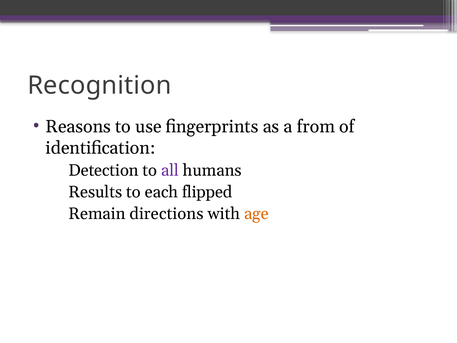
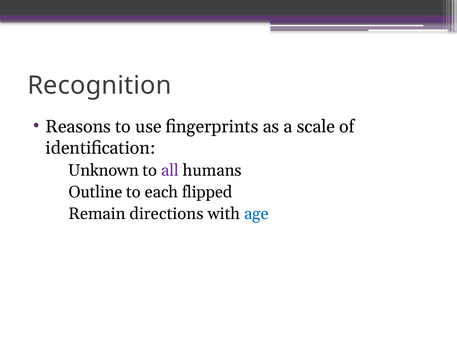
from: from -> scale
Detection: Detection -> Unknown
Results: Results -> Outline
age colour: orange -> blue
